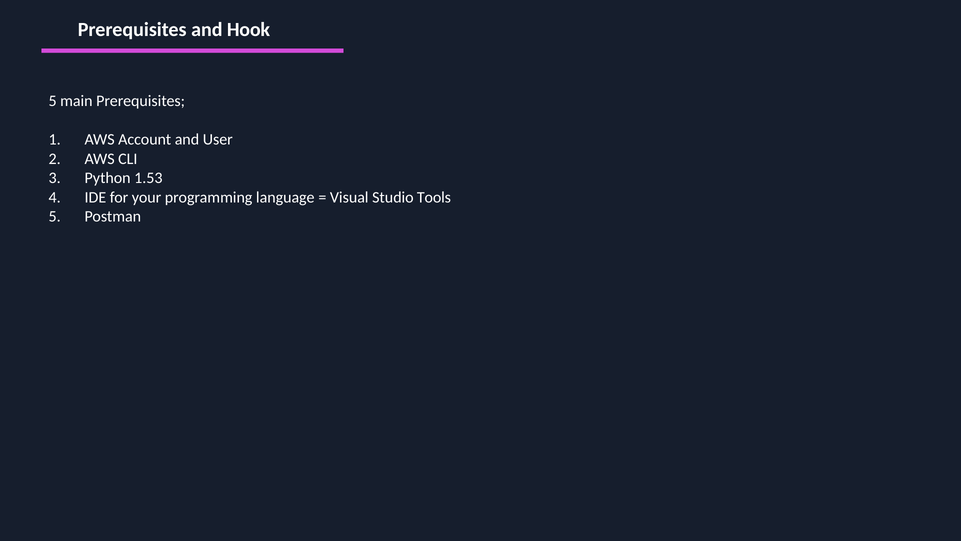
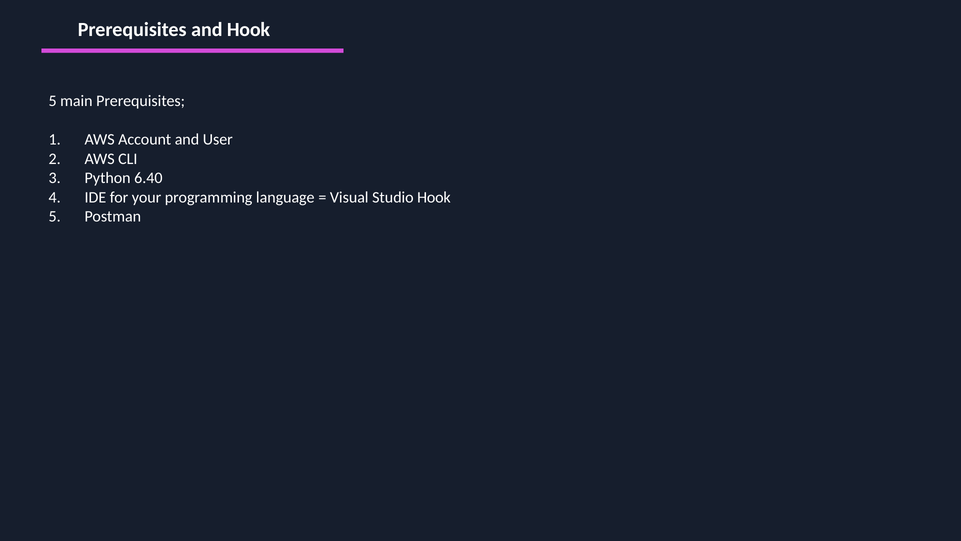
1.53: 1.53 -> 6.40
Studio Tools: Tools -> Hook
